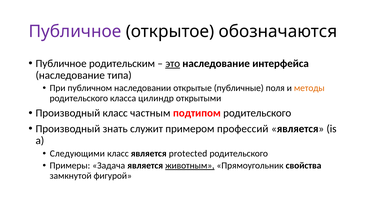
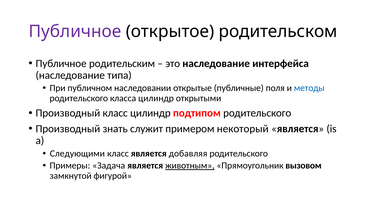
обозначаются: обозначаются -> родительском
это underline: present -> none
методы colour: orange -> blue
класс частным: частным -> цилиндр
профессий: профессий -> некоторый
protected: protected -> добавляя
свойства: свойства -> вызовом
